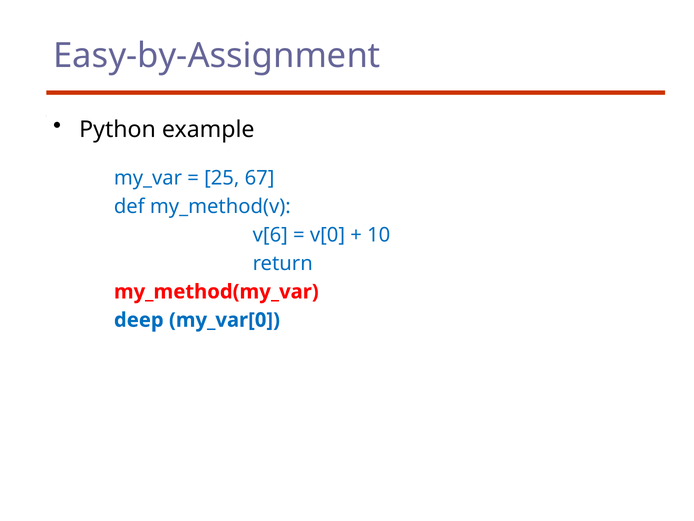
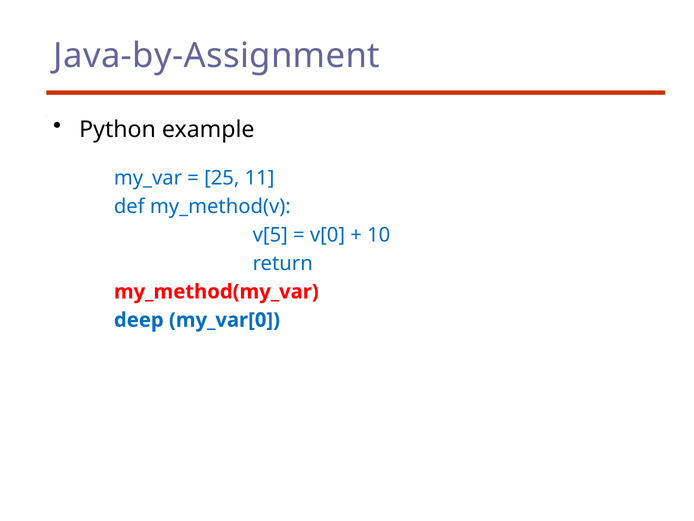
Easy-by-Assignment: Easy-by-Assignment -> Java-by-Assignment
67: 67 -> 11
v[6: v[6 -> v[5
